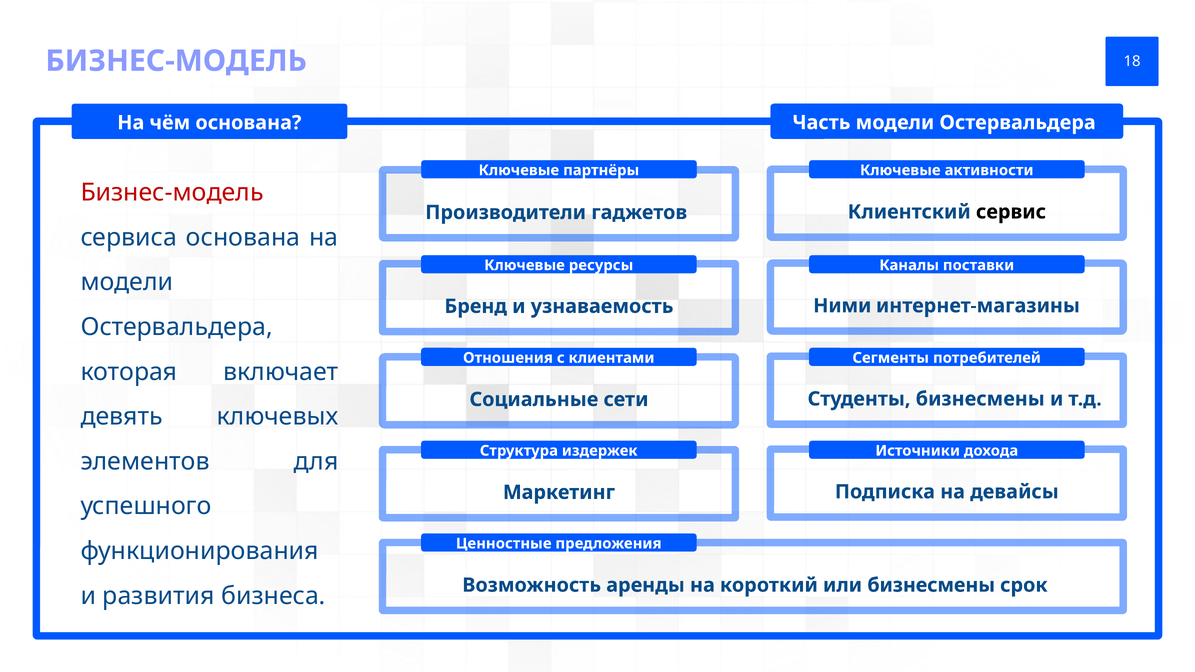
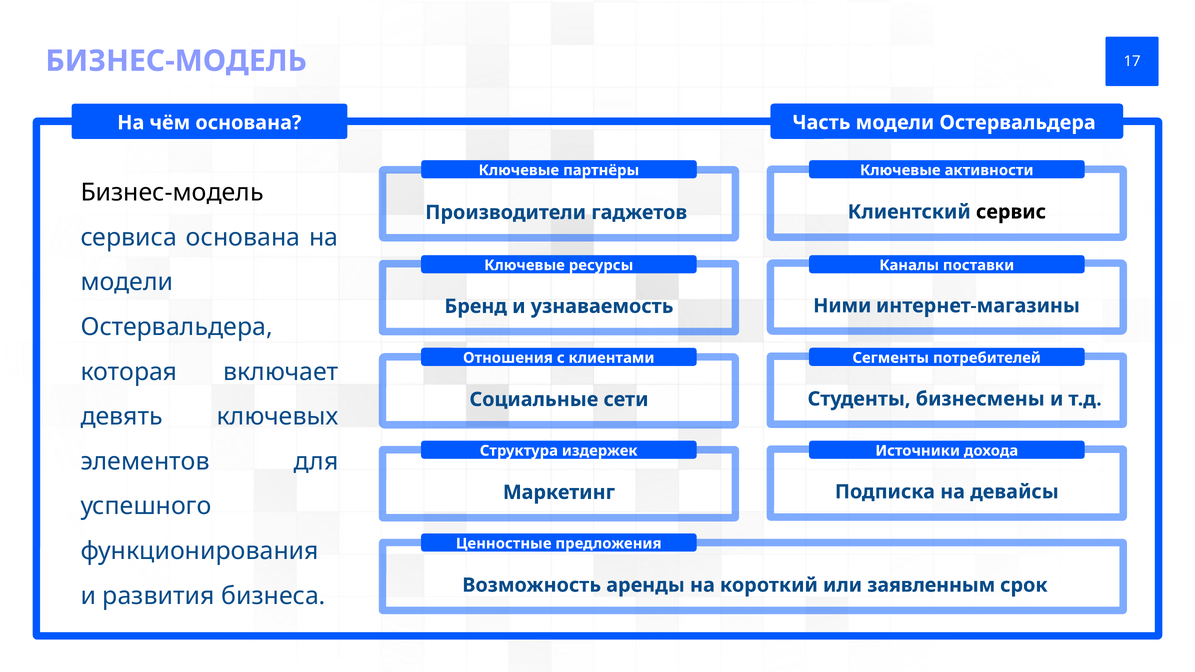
18: 18 -> 17
Бизнес-модель at (172, 193) colour: red -> black
или бизнесмены: бизнесмены -> заявленным
